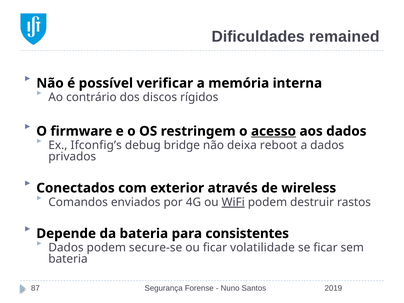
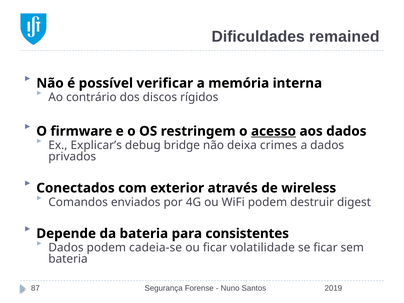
Ifconfig’s: Ifconfig’s -> Explicar’s
reboot: reboot -> crimes
WiFi underline: present -> none
rastos: rastos -> digest
secure-se: secure-se -> cadeia-se
